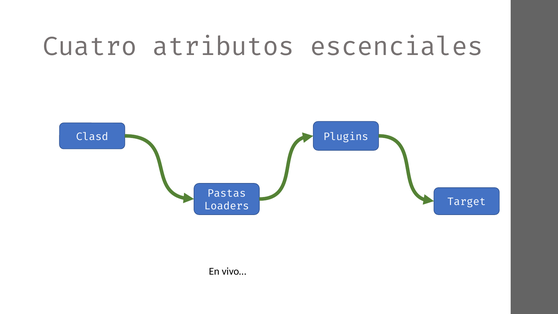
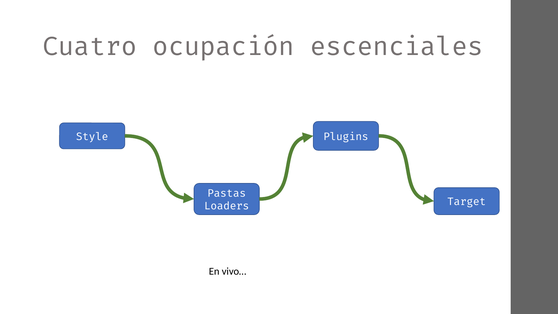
atributos: atributos -> ocupación
Clasd: Clasd -> Style
